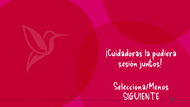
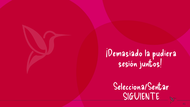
¡Cuidadoras: ¡Cuidadoras -> ¡Demasiado
Selecciona/Menos: Selecciona/Menos -> Selecciona/Sentar
